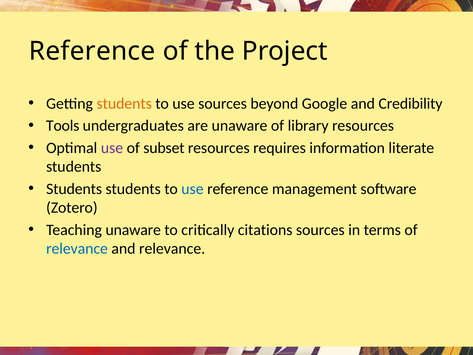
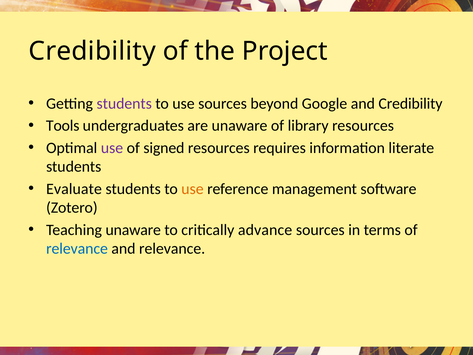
Reference at (92, 51): Reference -> Credibility
students at (124, 104) colour: orange -> purple
subset: subset -> signed
Students at (74, 189): Students -> Evaluate
use at (192, 189) colour: blue -> orange
citations: citations -> advance
